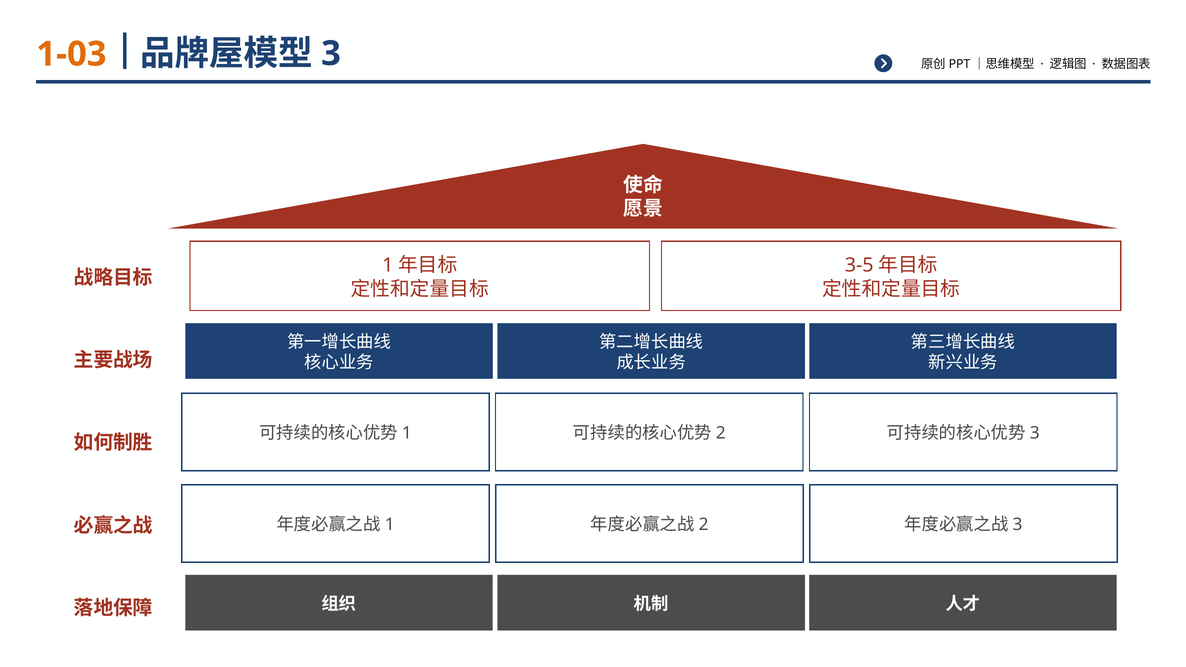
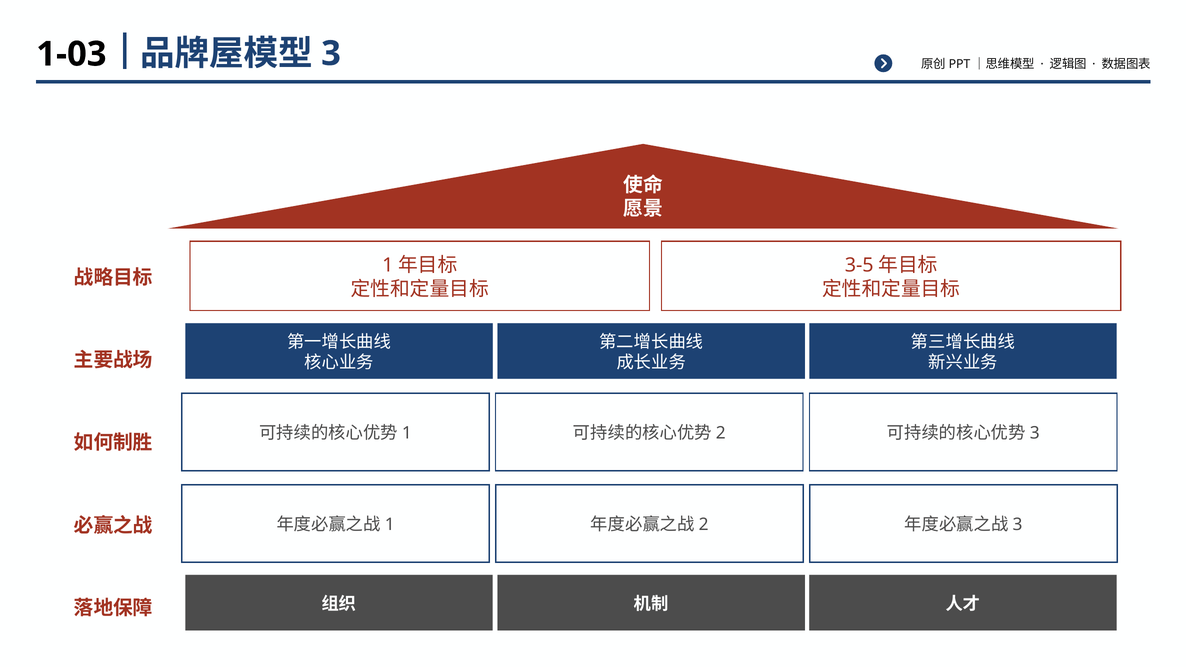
1-03 colour: orange -> black
